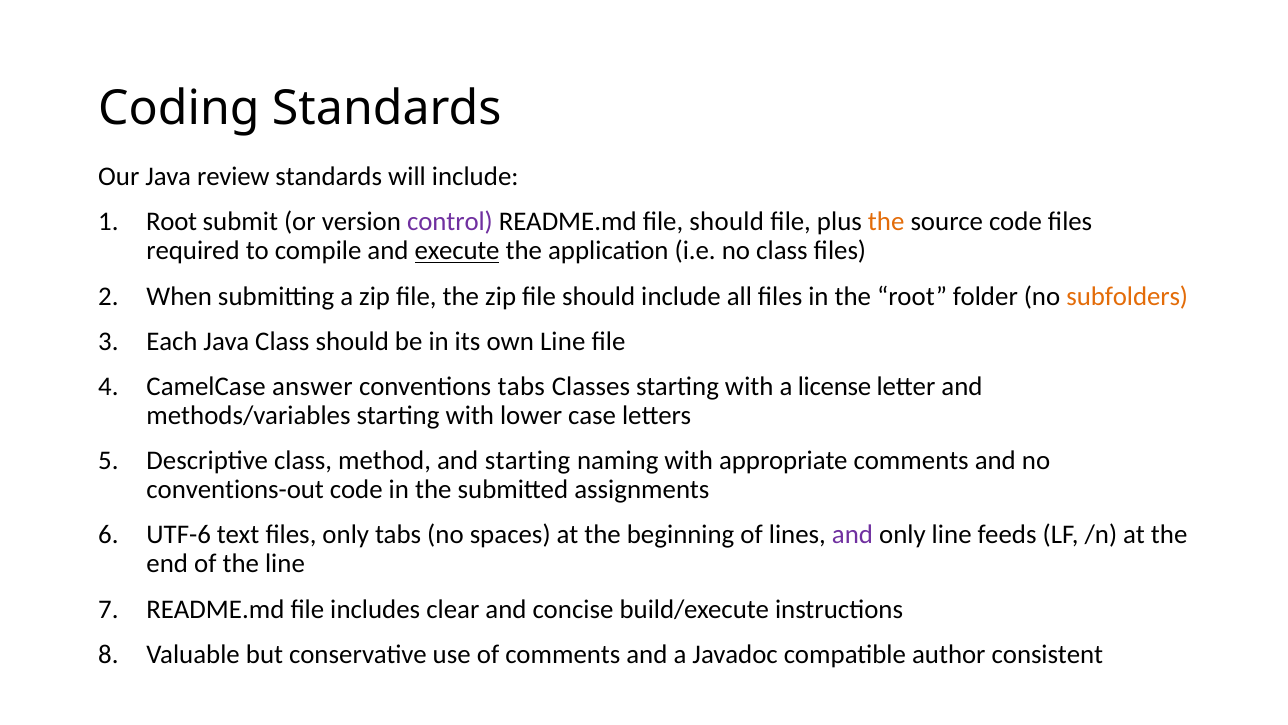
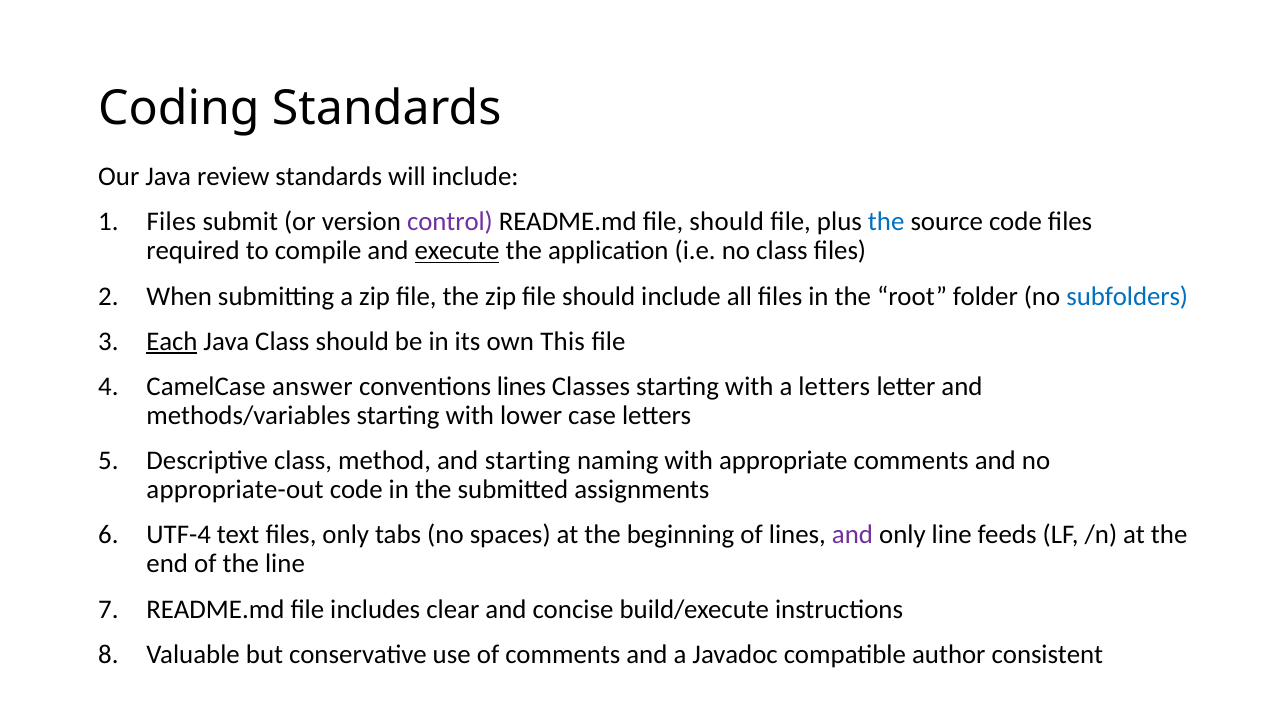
Root at (172, 222): Root -> Files
the at (886, 222) colour: orange -> blue
subfolders colour: orange -> blue
Each underline: none -> present
own Line: Line -> This
conventions tabs: tabs -> lines
a license: license -> letters
conventions-out: conventions-out -> appropriate-out
UTF-6: UTF-6 -> UTF-4
